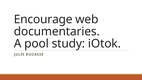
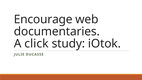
pool: pool -> click
